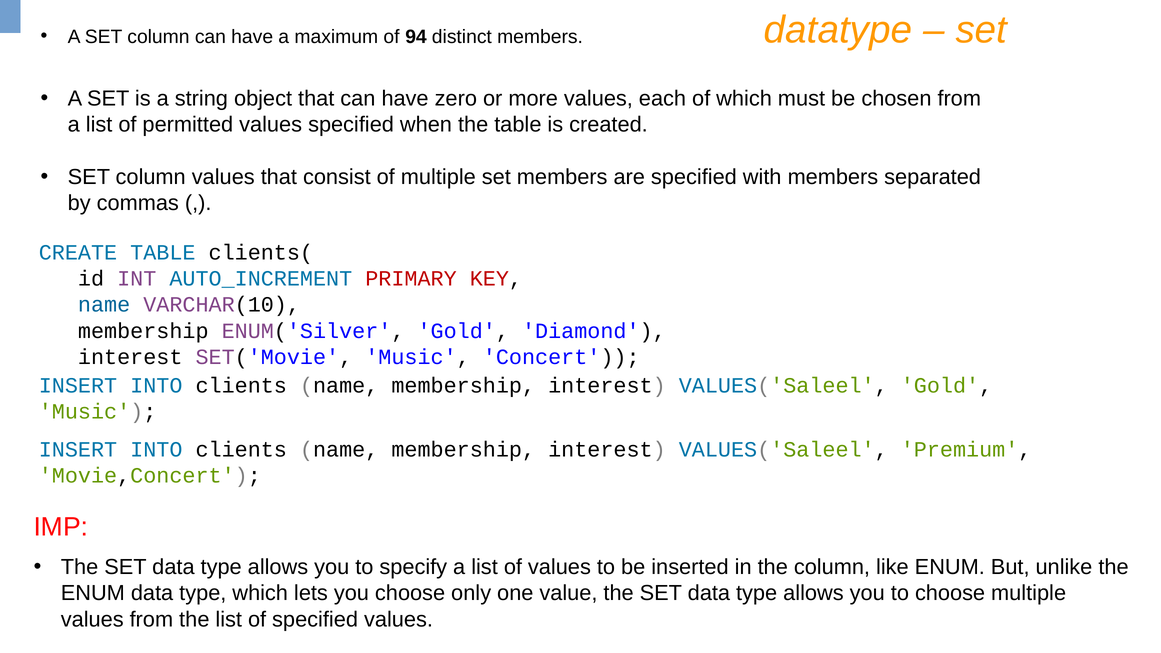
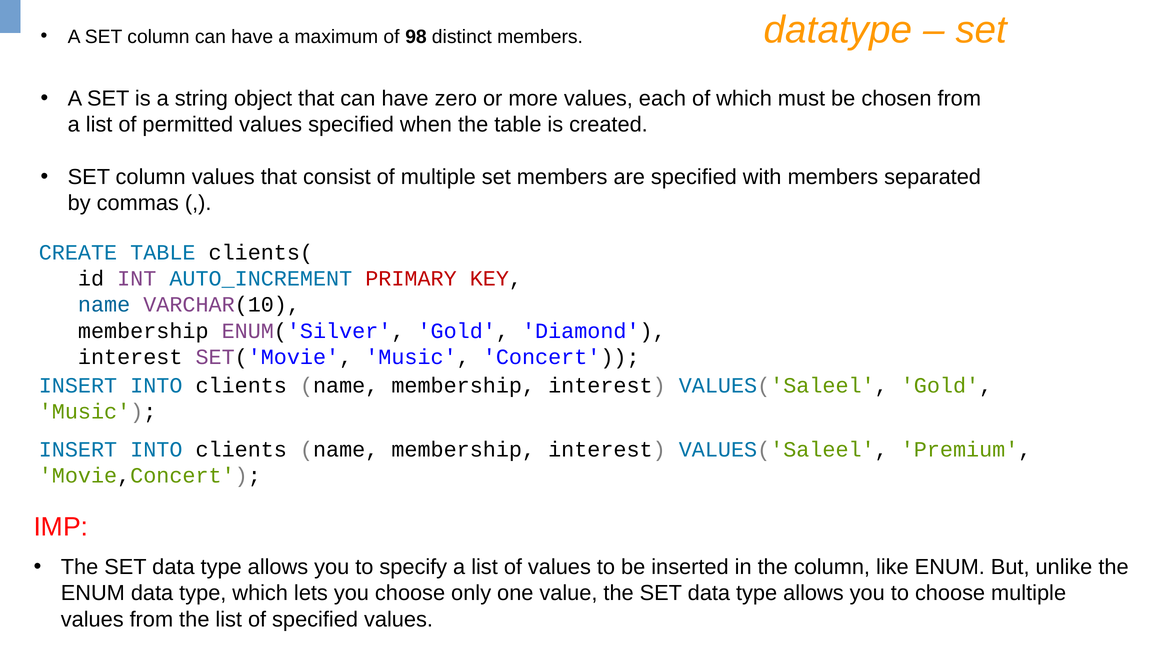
94: 94 -> 98
